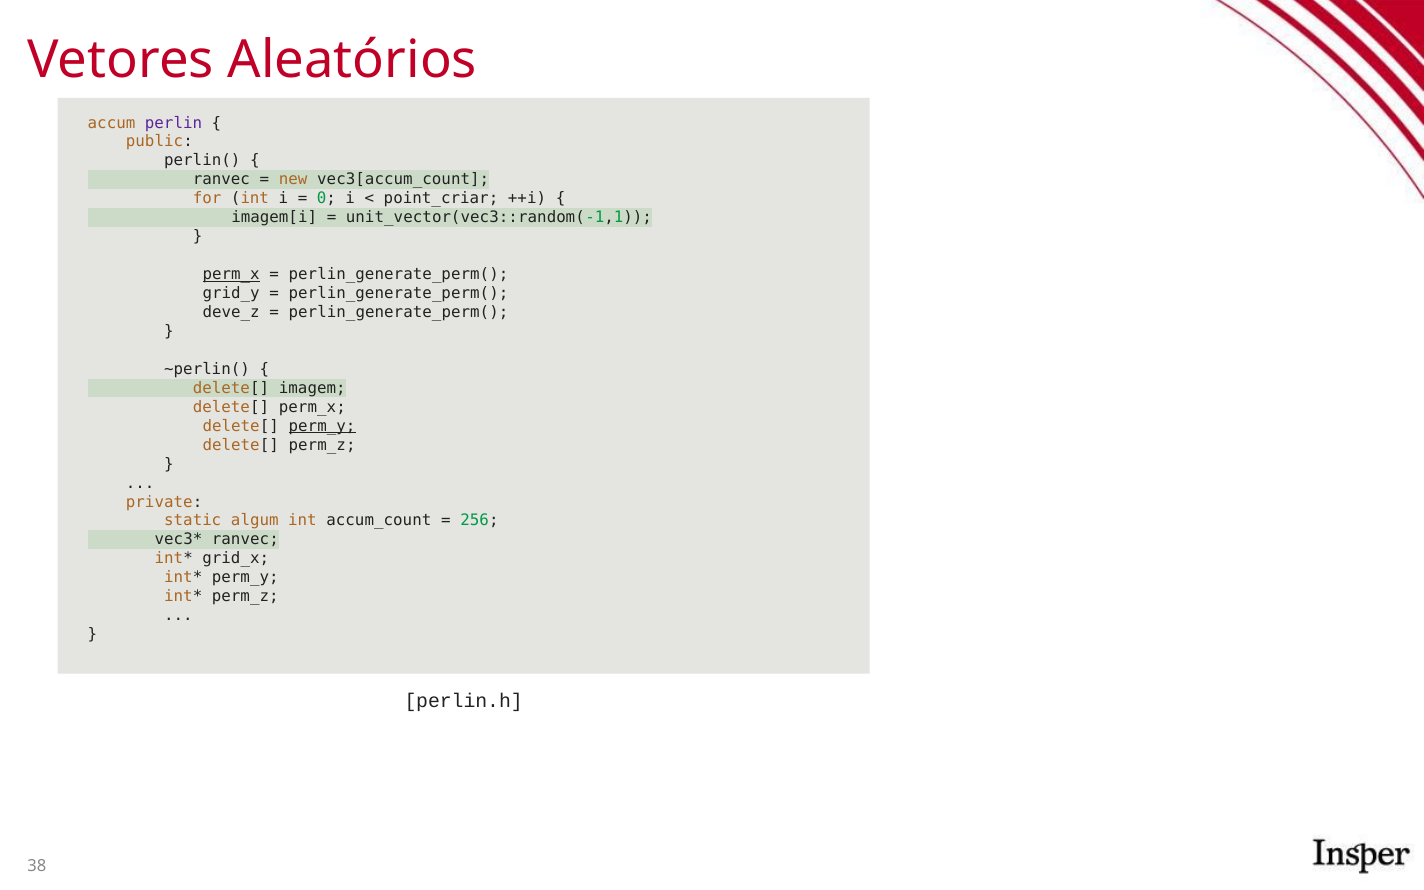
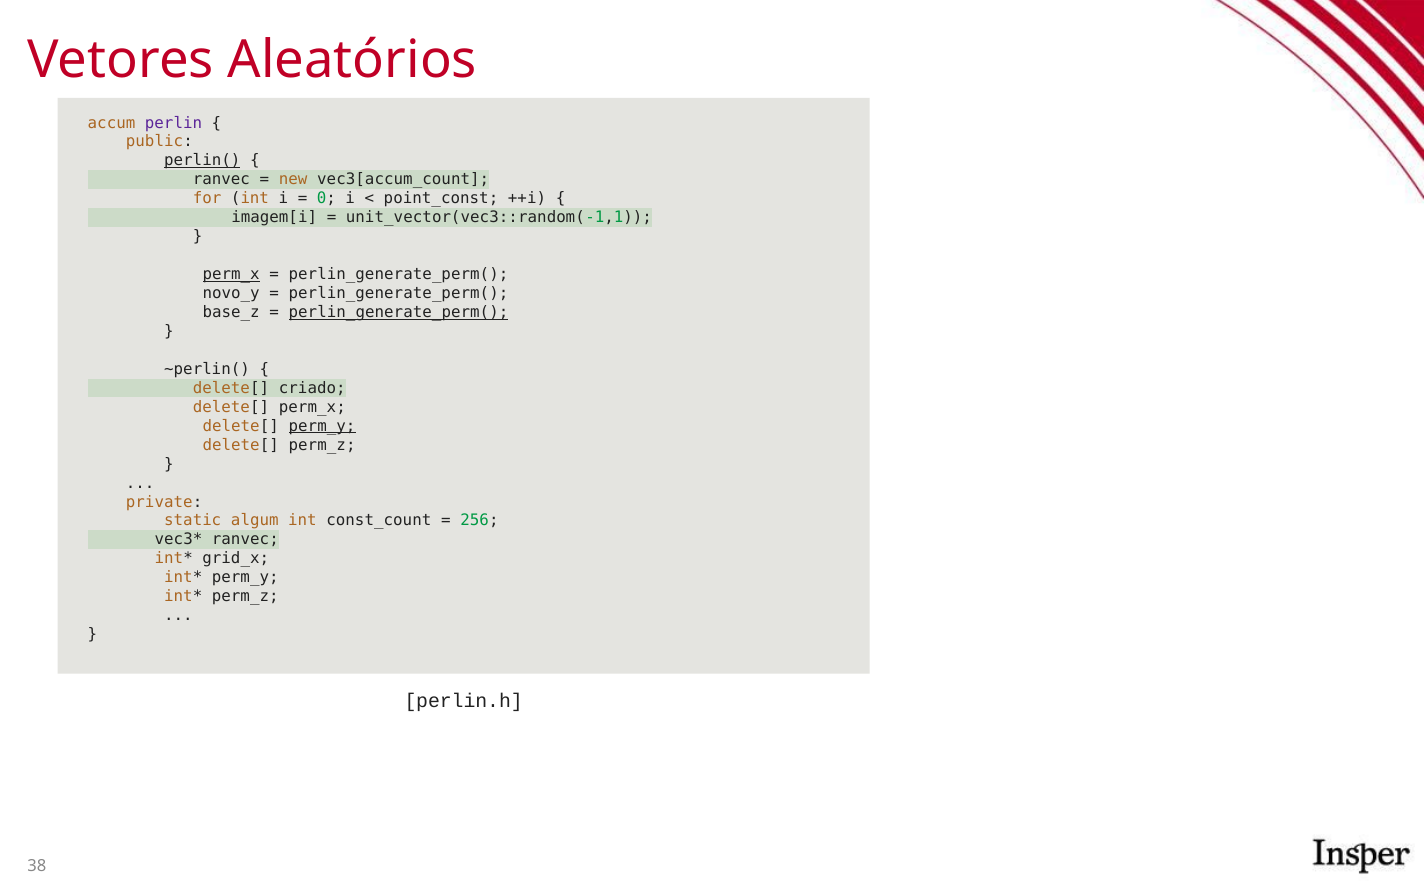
perlin( underline: none -> present
point_criar: point_criar -> point_const
grid_y: grid_y -> novo_y
deve_z: deve_z -> base_z
perlin_generate_perm( at (398, 312) underline: none -> present
imagem: imagem -> criado
accum_count: accum_count -> const_count
